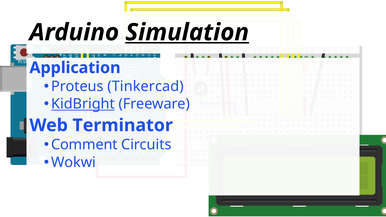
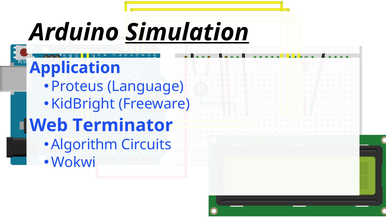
Tinkercad: Tinkercad -> Language
KidBright underline: present -> none
Comment: Comment -> Algorithm
